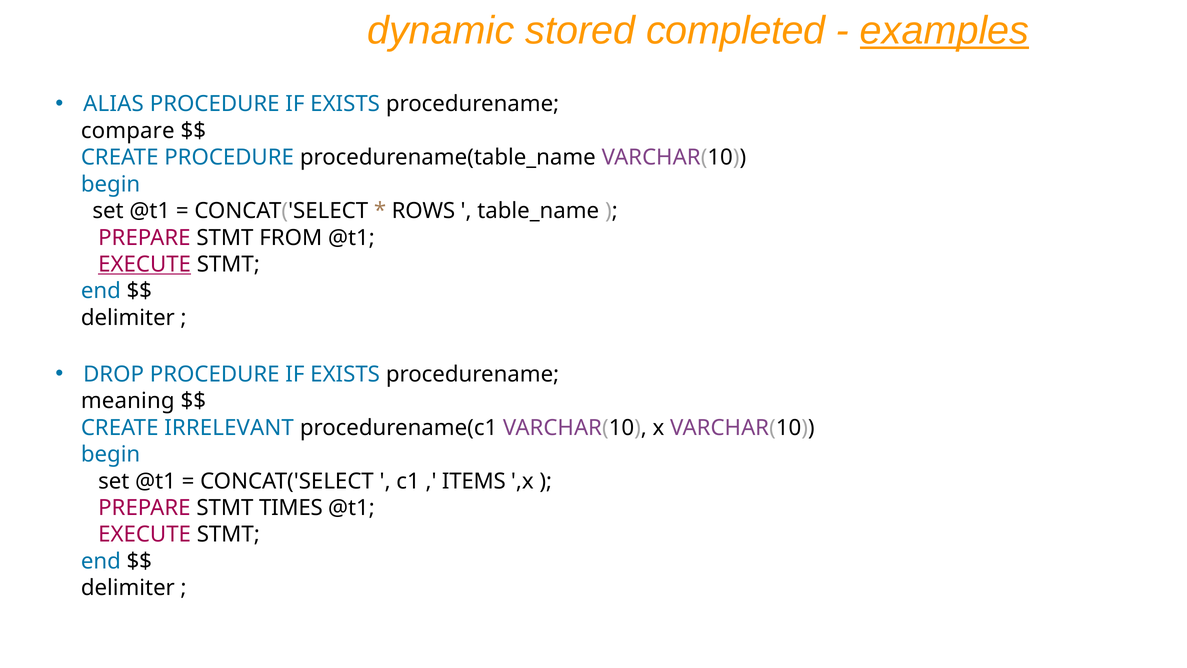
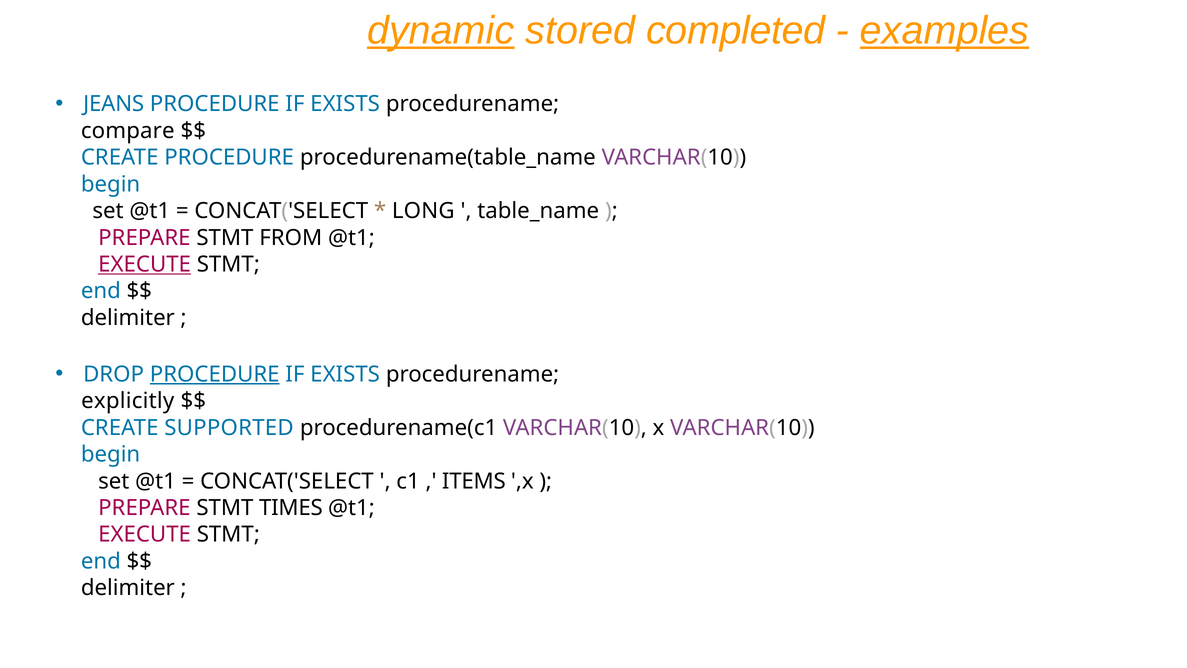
dynamic underline: none -> present
ALIAS: ALIAS -> JEANS
ROWS: ROWS -> LONG
PROCEDURE at (215, 374) underline: none -> present
meaning: meaning -> explicitly
IRRELEVANT: IRRELEVANT -> SUPPORTED
